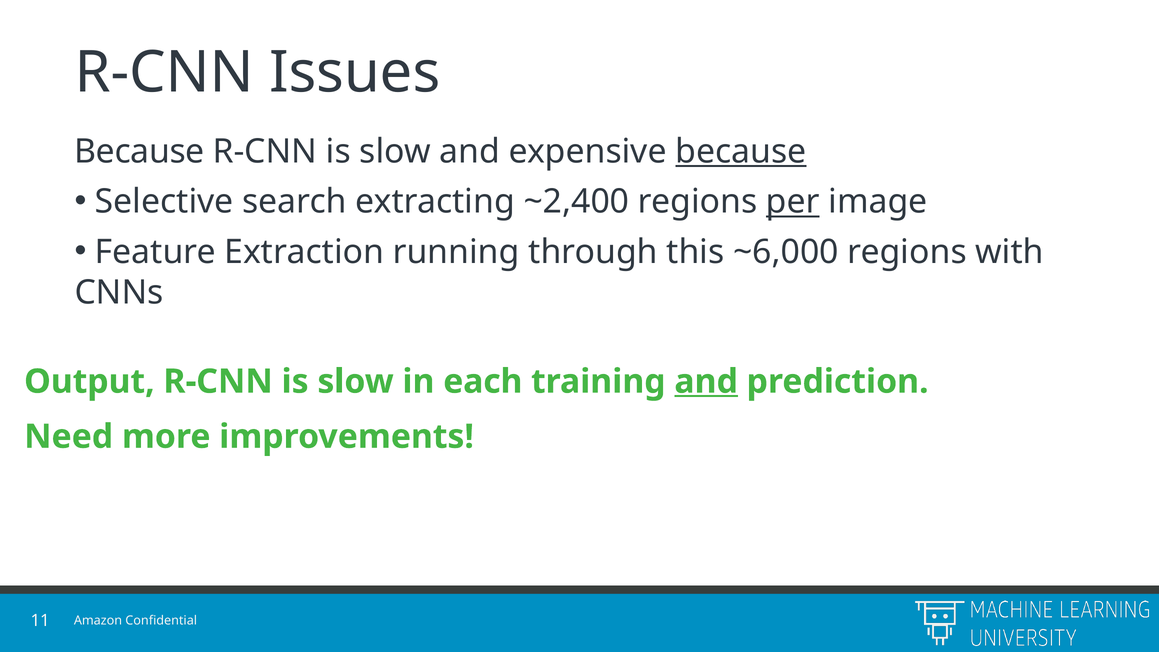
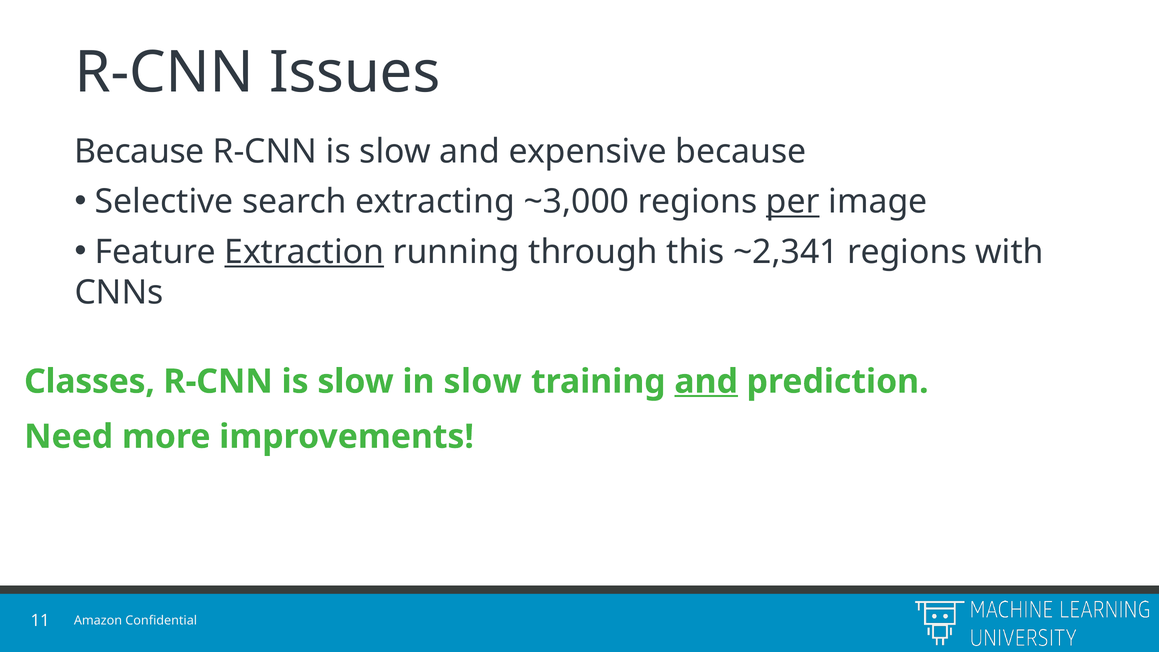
because at (741, 152) underline: present -> none
~2,400: ~2,400 -> ~3,000
Extraction underline: none -> present
~6,000: ~6,000 -> ~2,341
Output: Output -> Classes
in each: each -> slow
